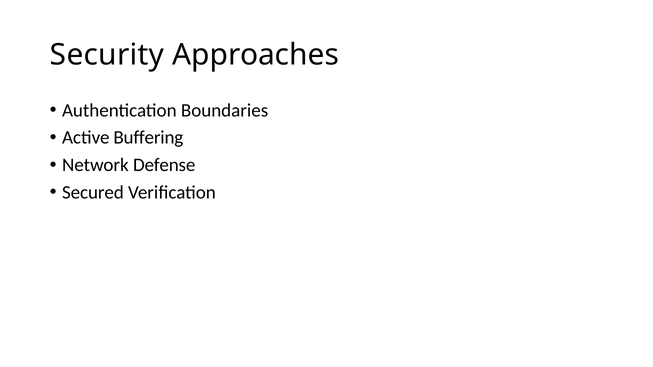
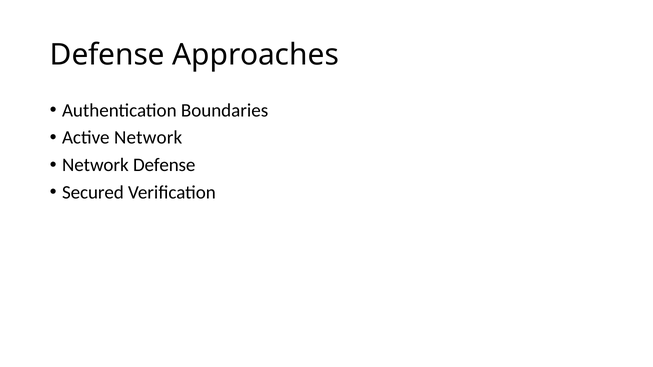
Security at (107, 55): Security -> Defense
Active Buffering: Buffering -> Network
